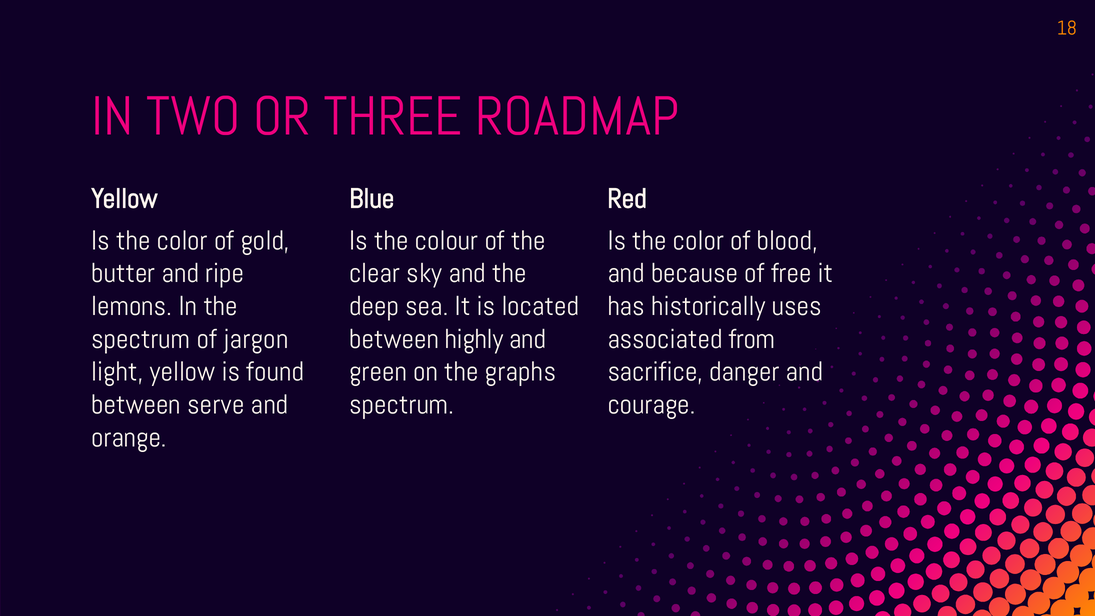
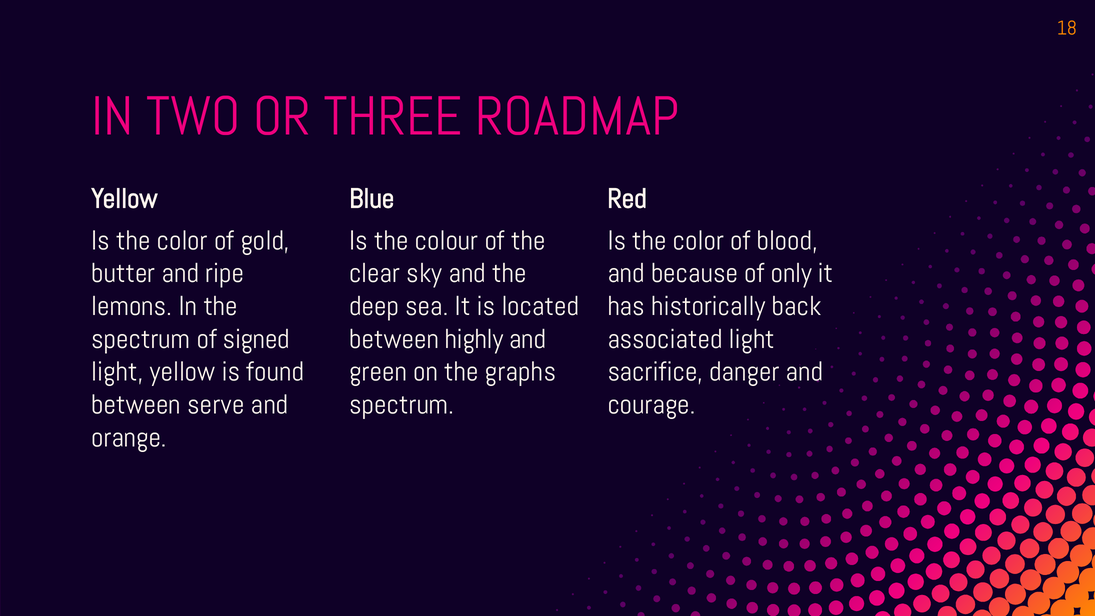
free: free -> only
uses: uses -> back
jargon: jargon -> signed
associated from: from -> light
